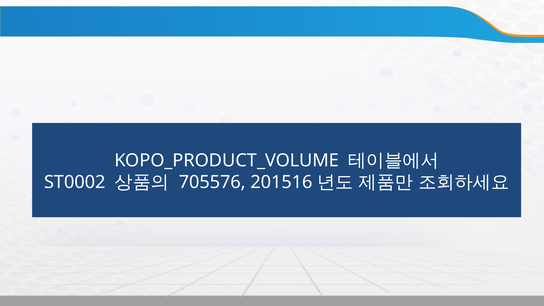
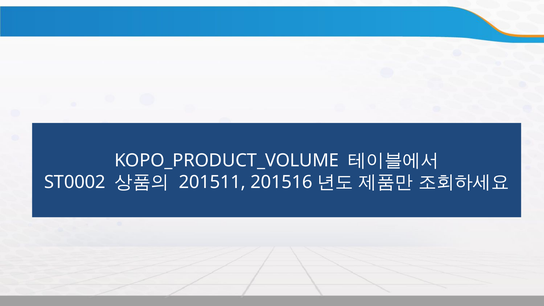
705576: 705576 -> 201511
